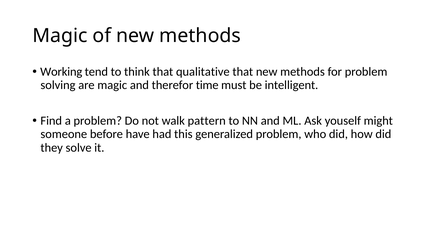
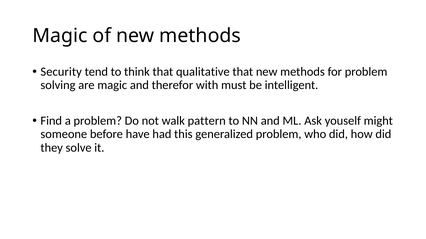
Working: Working -> Security
time: time -> with
